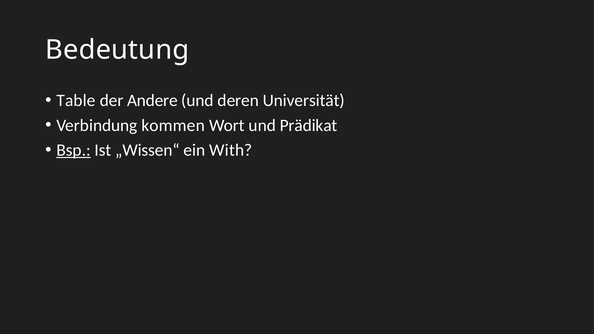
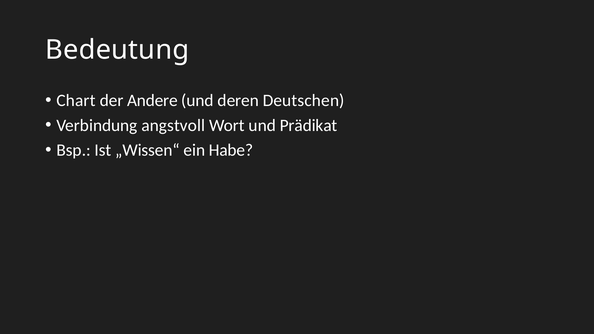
Table: Table -> Chart
Universität: Universität -> Deutschen
kommen: kommen -> angstvoll
Bsp underline: present -> none
With: With -> Habe
